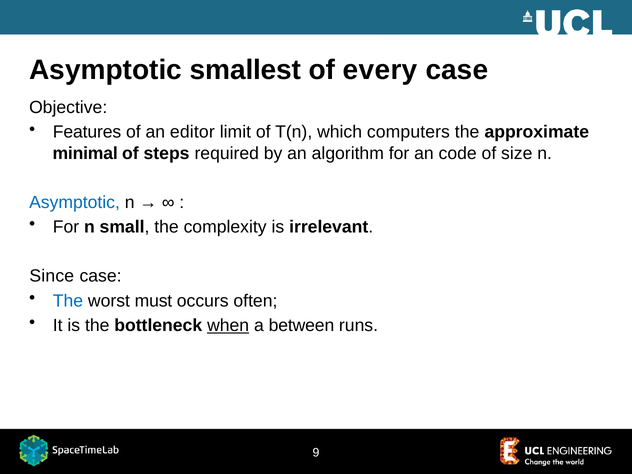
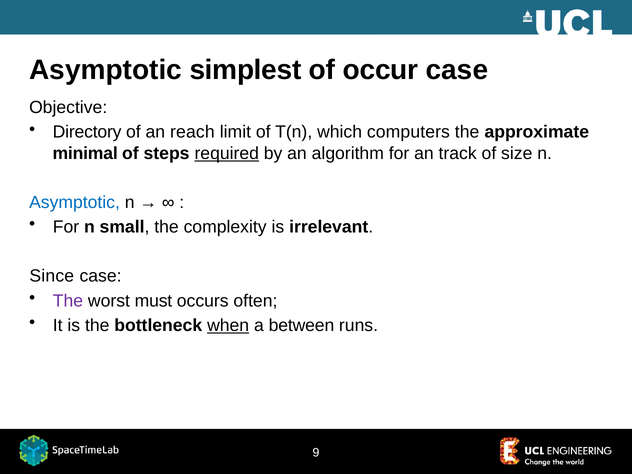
smallest: smallest -> simplest
every: every -> occur
Features: Features -> Directory
editor: editor -> reach
required underline: none -> present
code: code -> track
The at (68, 301) colour: blue -> purple
